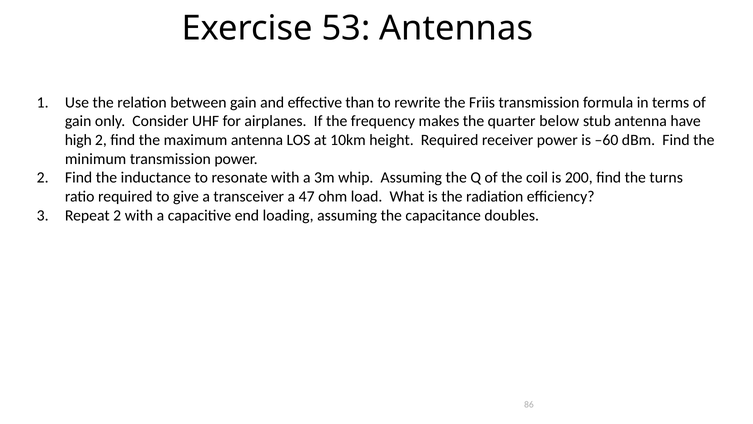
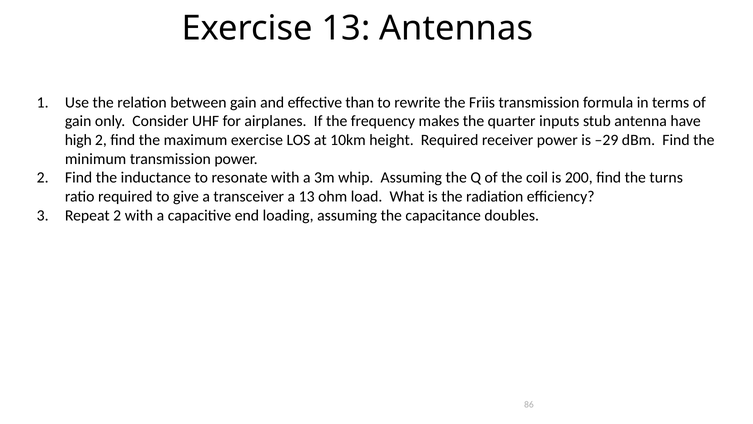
Exercise 53: 53 -> 13
below: below -> inputs
maximum antenna: antenna -> exercise
–60: –60 -> –29
a 47: 47 -> 13
